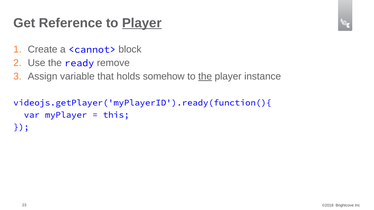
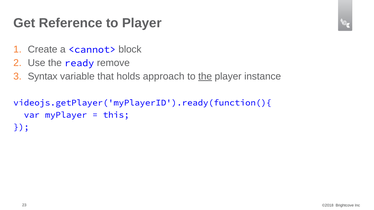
Player at (142, 23) underline: present -> none
Assign: Assign -> Syntax
somehow: somehow -> approach
